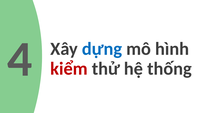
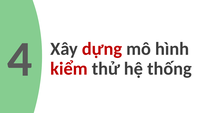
dựng colour: blue -> red
